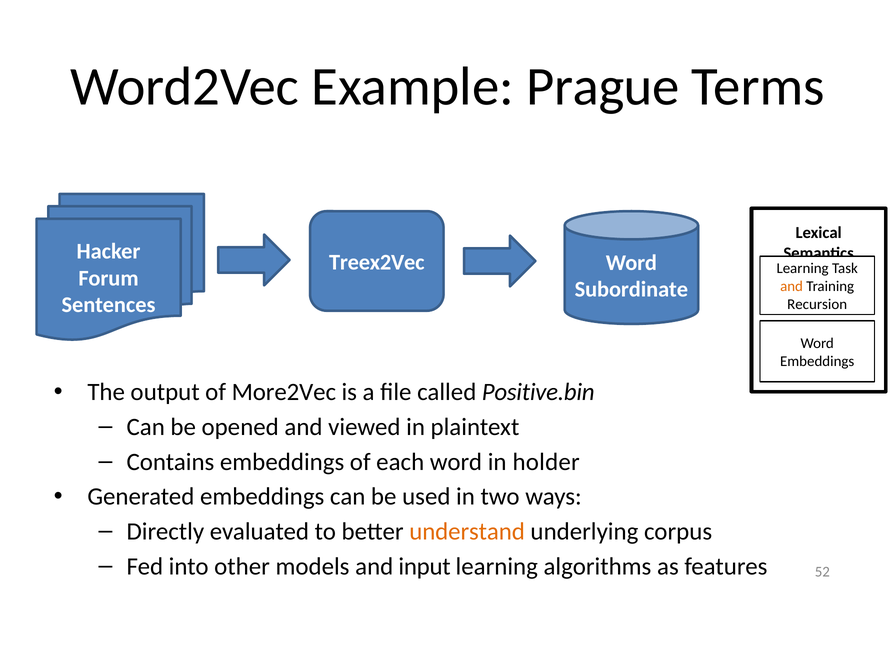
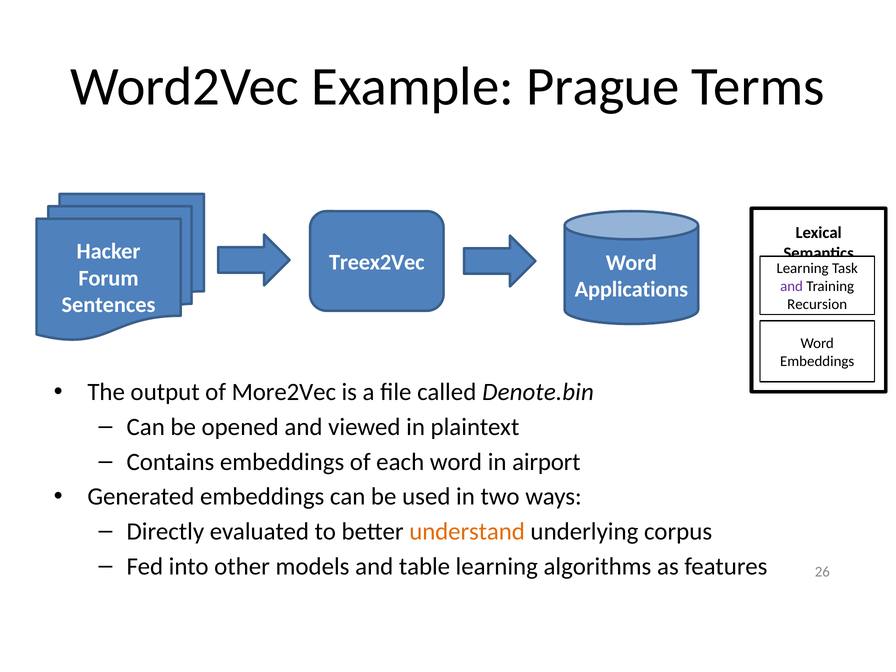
and at (792, 286) colour: orange -> purple
Subordinate: Subordinate -> Applications
Positive.bin: Positive.bin -> Denote.bin
holder: holder -> airport
input: input -> table
52: 52 -> 26
